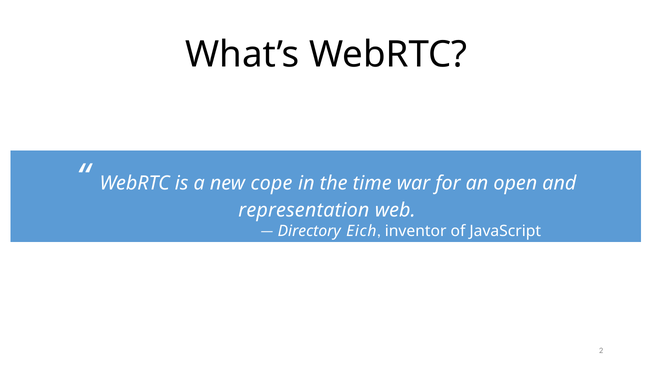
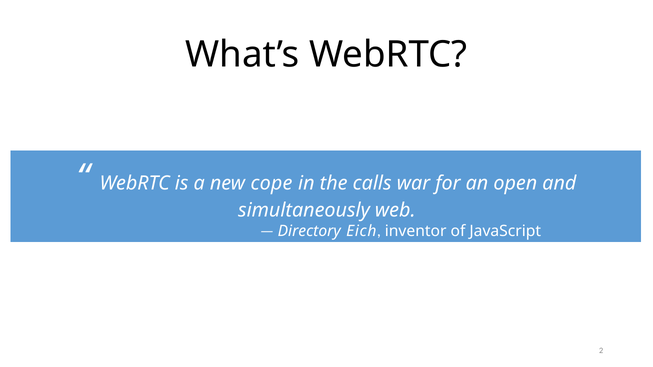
time: time -> calls
representation: representation -> simultaneously
